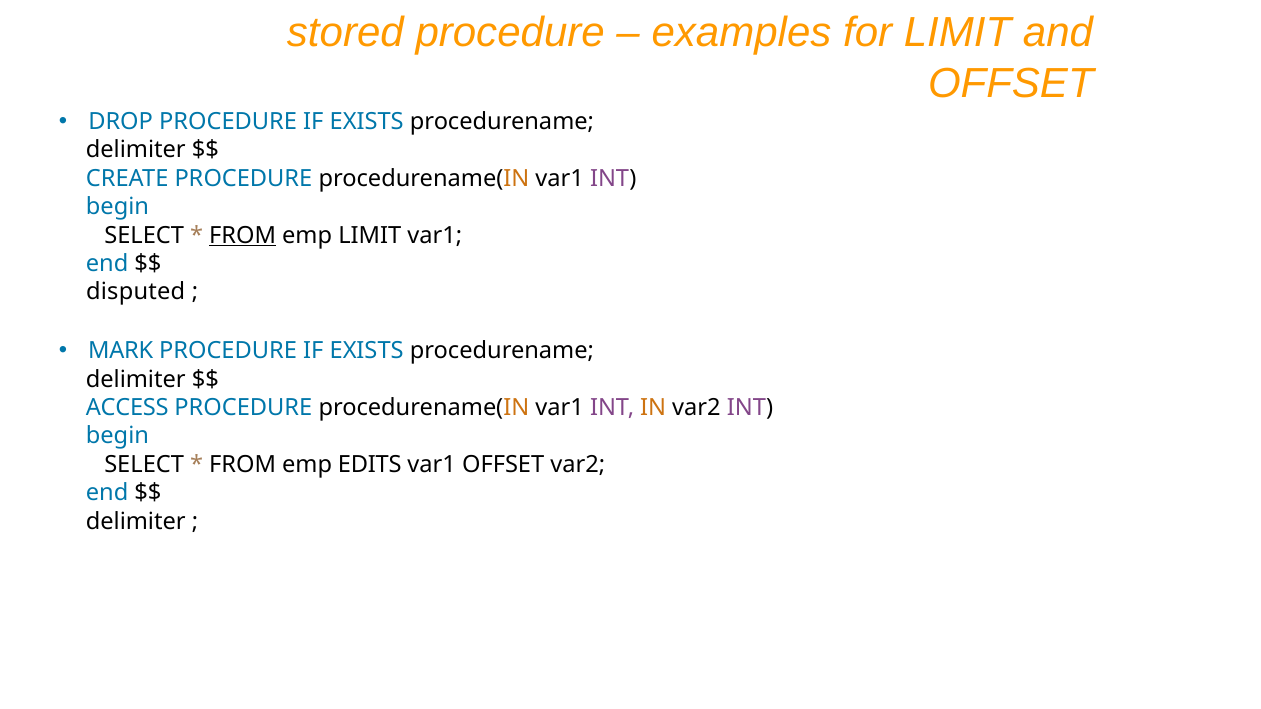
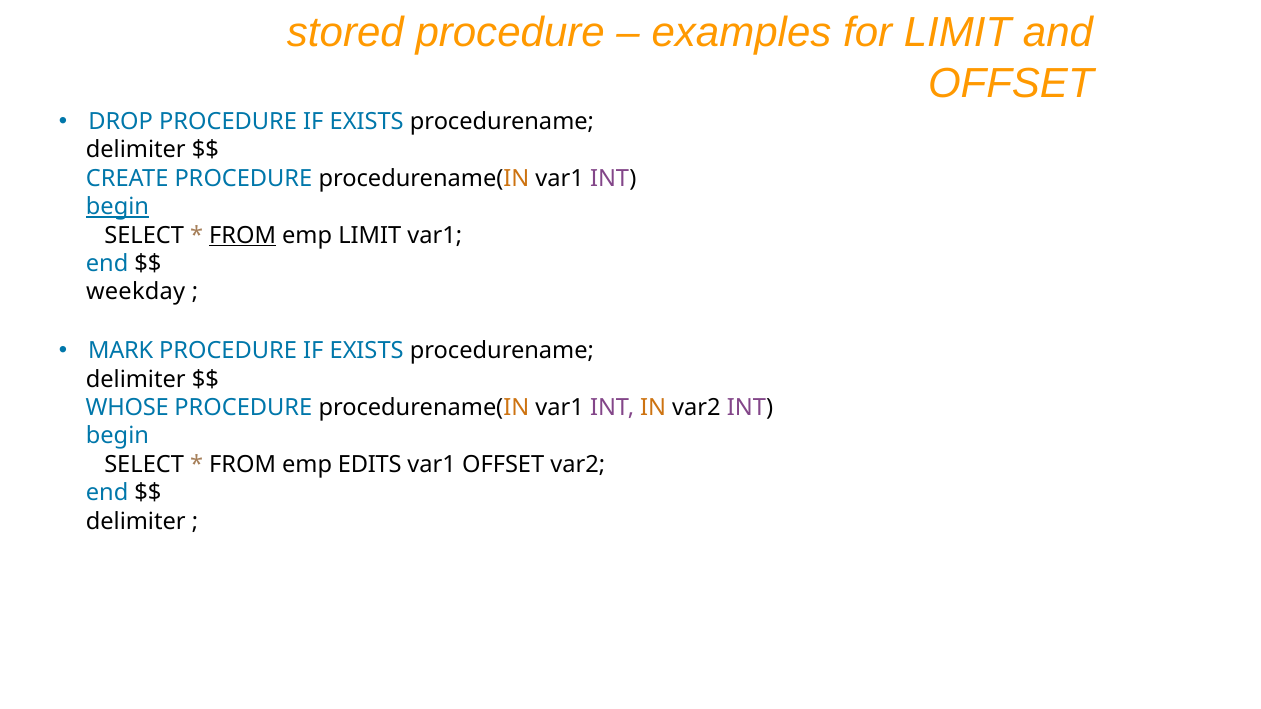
begin at (117, 207) underline: none -> present
disputed: disputed -> weekday
ACCESS: ACCESS -> WHOSE
